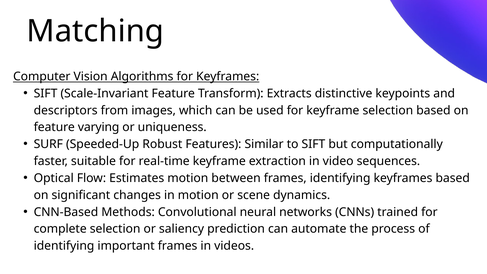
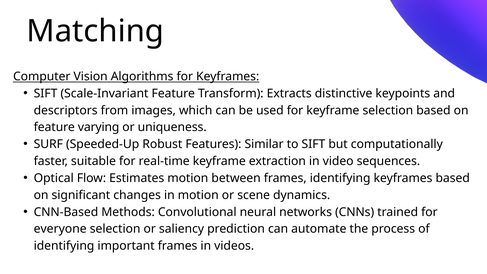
complete: complete -> everyone
